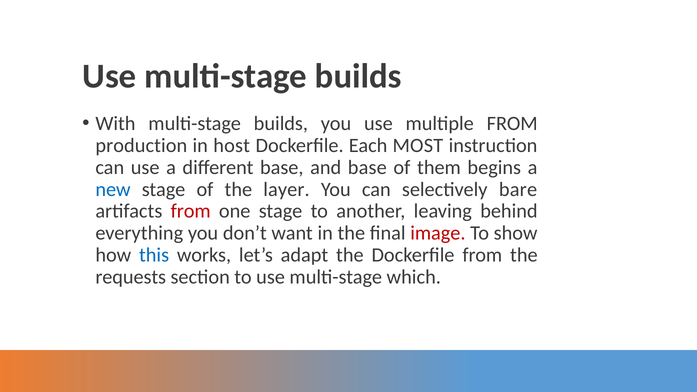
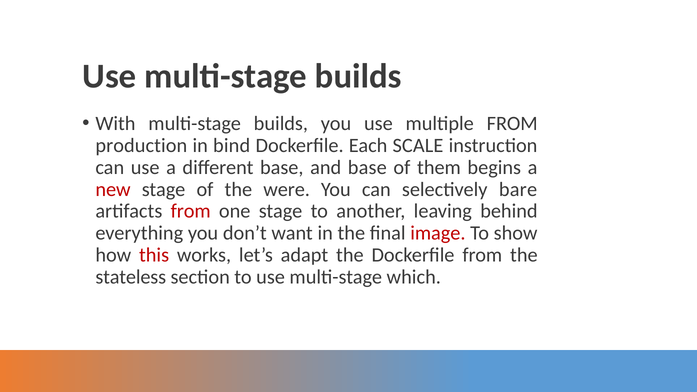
host: host -> bind
MOST: MOST -> SCALE
new colour: blue -> red
layer: layer -> were
this colour: blue -> red
requests: requests -> stateless
